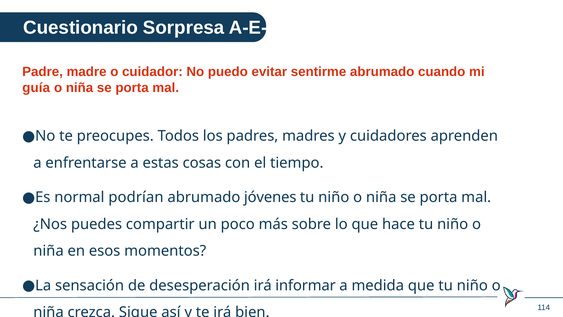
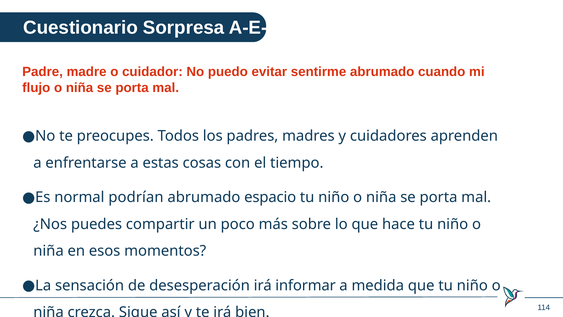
guía: guía -> flujo
jóvenes: jóvenes -> espacio
